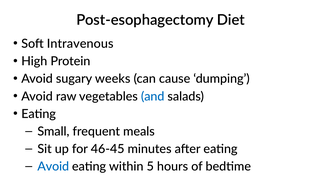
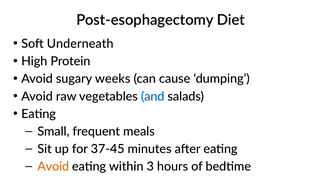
Intravenous: Intravenous -> Underneath
46-45: 46-45 -> 37-45
Avoid at (53, 167) colour: blue -> orange
5: 5 -> 3
